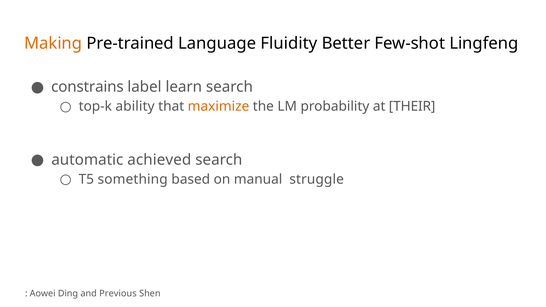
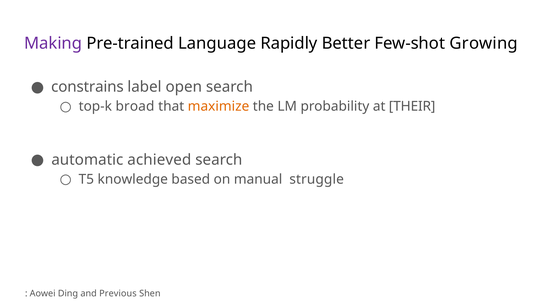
Making colour: orange -> purple
Fluidity: Fluidity -> Rapidly
Lingfeng: Lingfeng -> Growing
learn: learn -> open
ability: ability -> broad
something: something -> knowledge
